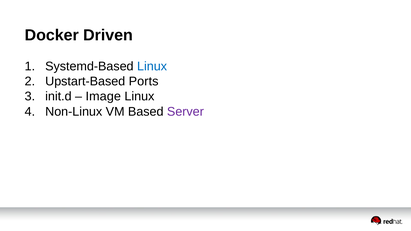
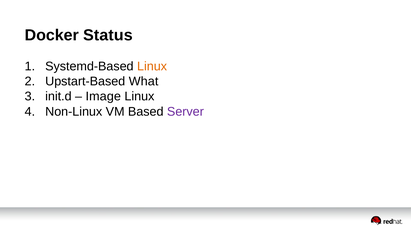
Driven: Driven -> Status
Linux at (152, 66) colour: blue -> orange
Ports: Ports -> What
